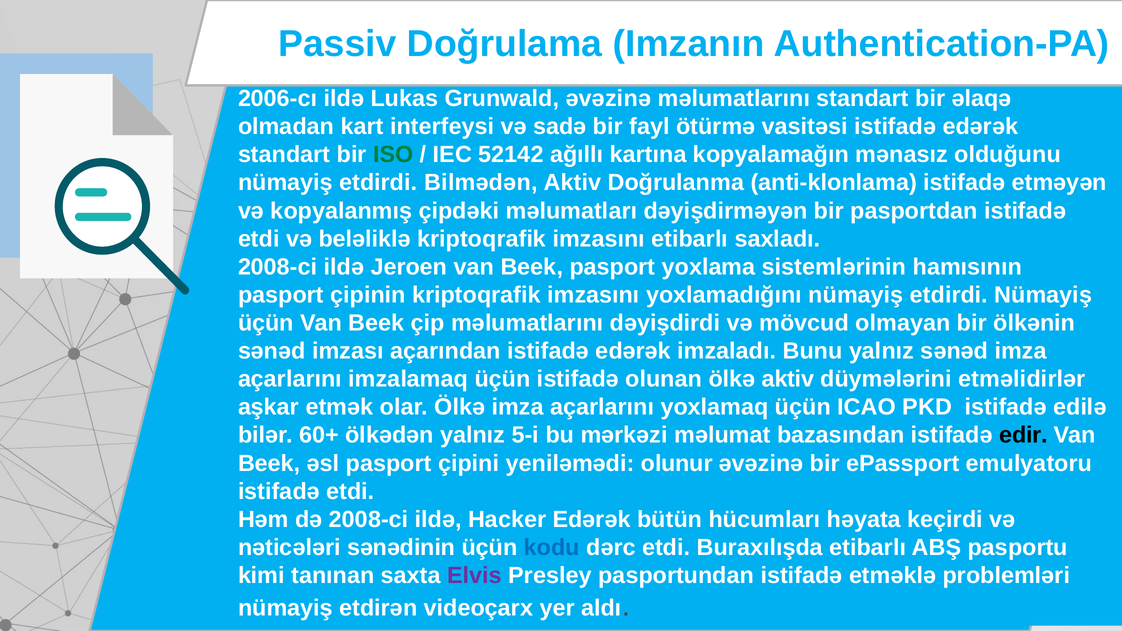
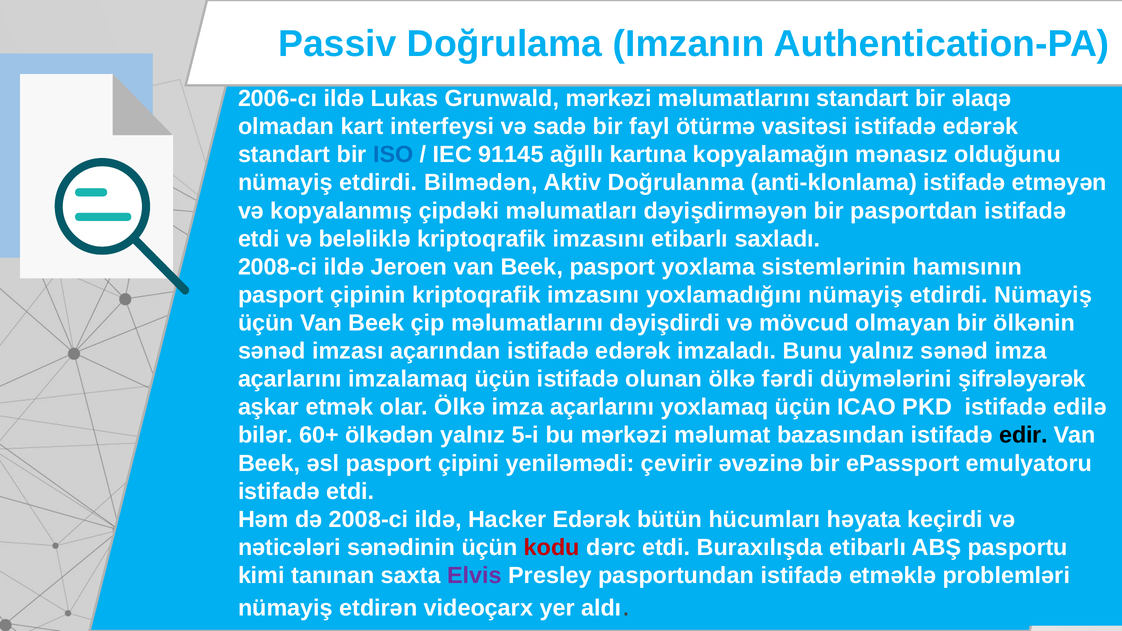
Grunwald əvəzinə: əvəzinə -> mərkəzi
ISO colour: green -> blue
52142: 52142 -> 91145
ölkə aktiv: aktiv -> fərdi
etməlidirlər: etməlidirlər -> şifrələyərək
olunur: olunur -> çevirir
kodu colour: blue -> red
